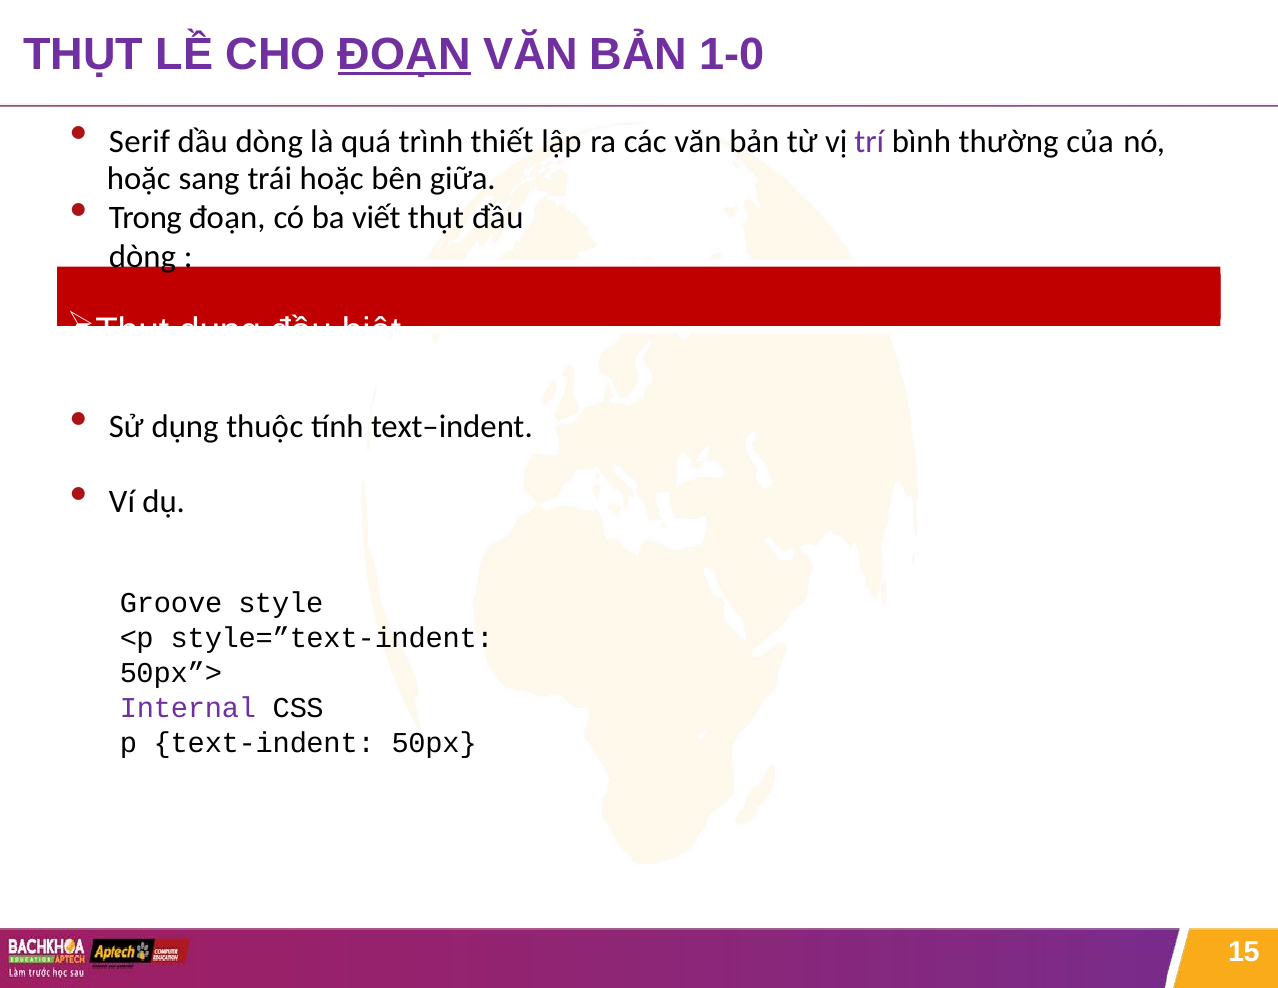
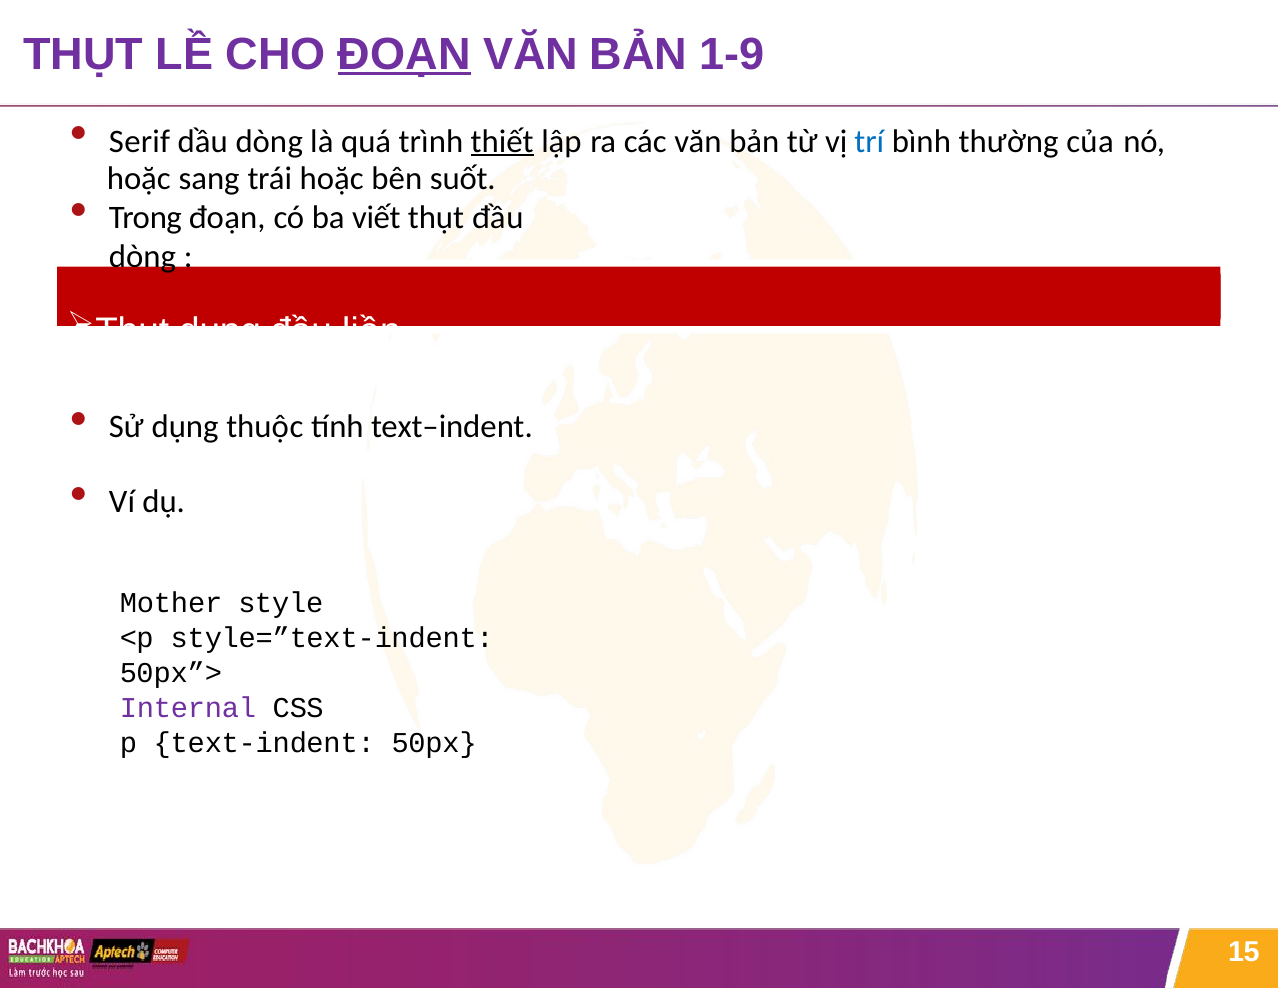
1-0: 1-0 -> 1-9
thiết underline: none -> present
trí colour: purple -> blue
giữa: giữa -> suốt
biệt: biệt -> liền
Groove: Groove -> Mother
